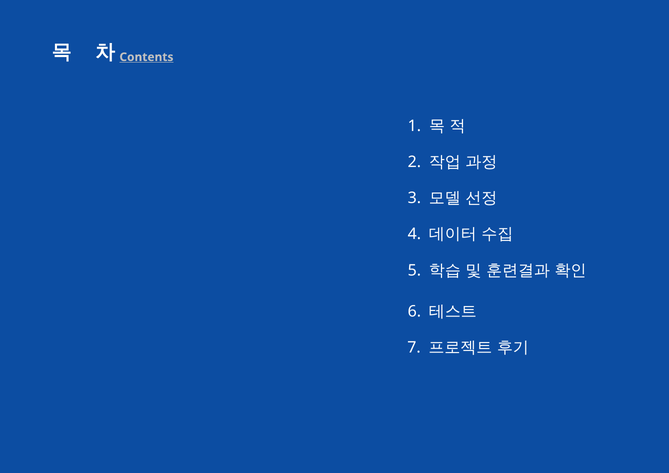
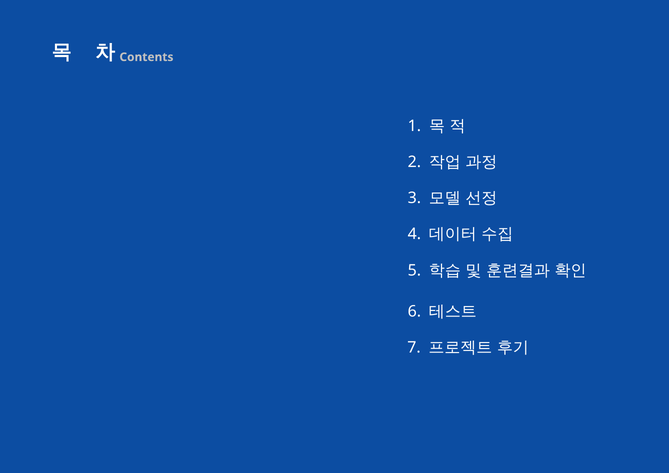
Contents underline: present -> none
